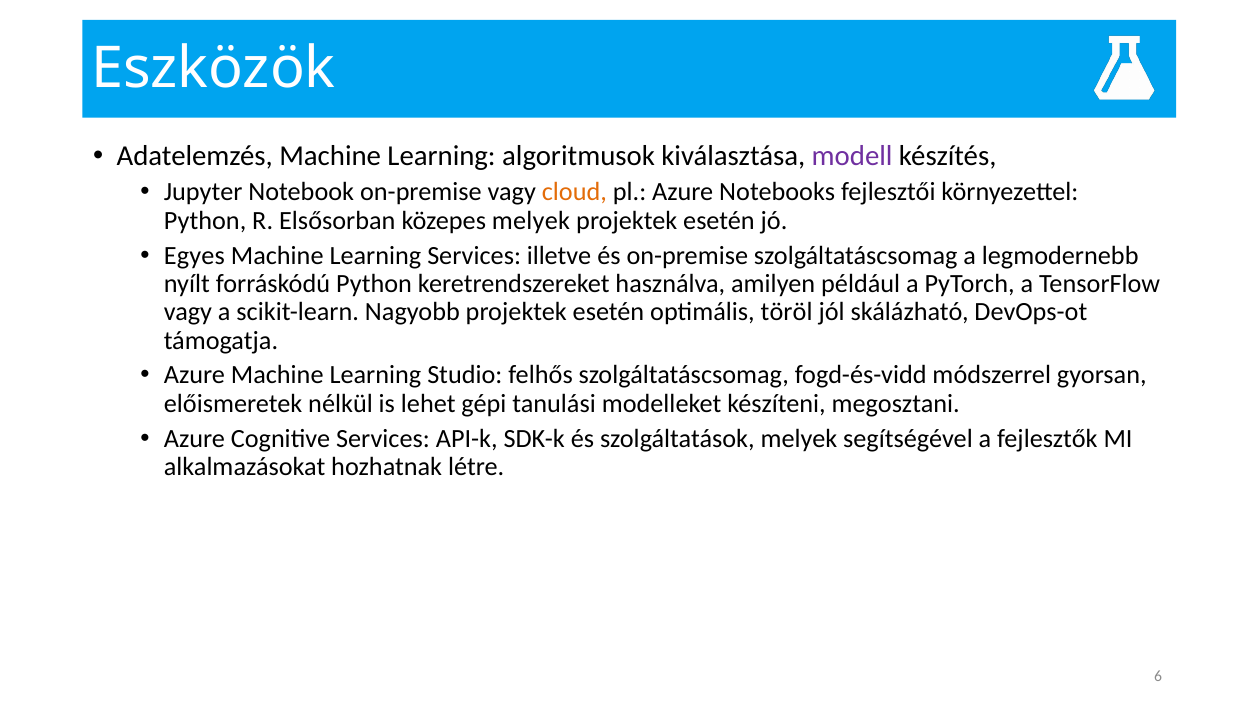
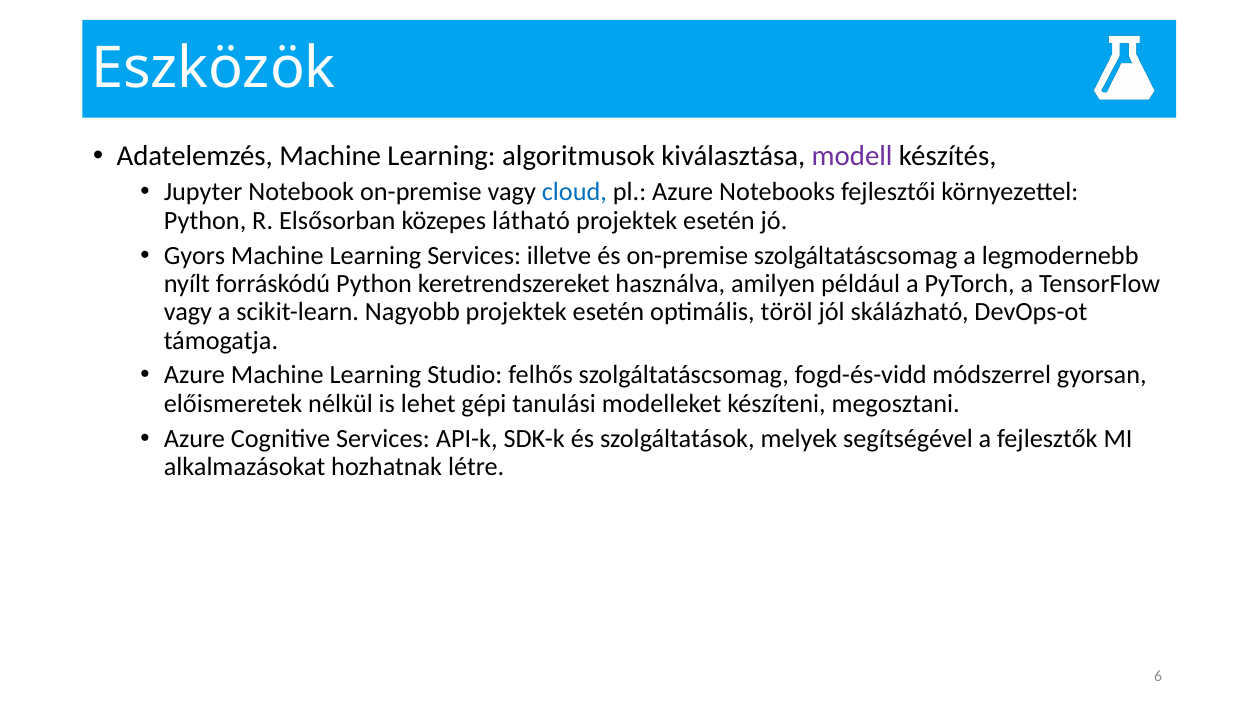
cloud colour: orange -> blue
közepes melyek: melyek -> látható
Egyes: Egyes -> Gyors
